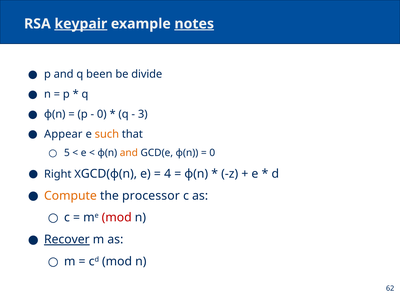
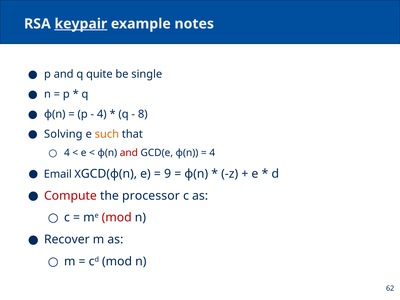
notes underline: present -> none
been: been -> quite
divide: divide -> single
0 at (102, 114): 0 -> 4
3: 3 -> 8
Appear: Appear -> Solving
5 at (67, 153): 5 -> 4
and at (129, 153) colour: orange -> red
0 at (212, 153): 0 -> 4
Right: Right -> Email
4: 4 -> 9
Compute colour: orange -> red
Recover underline: present -> none
